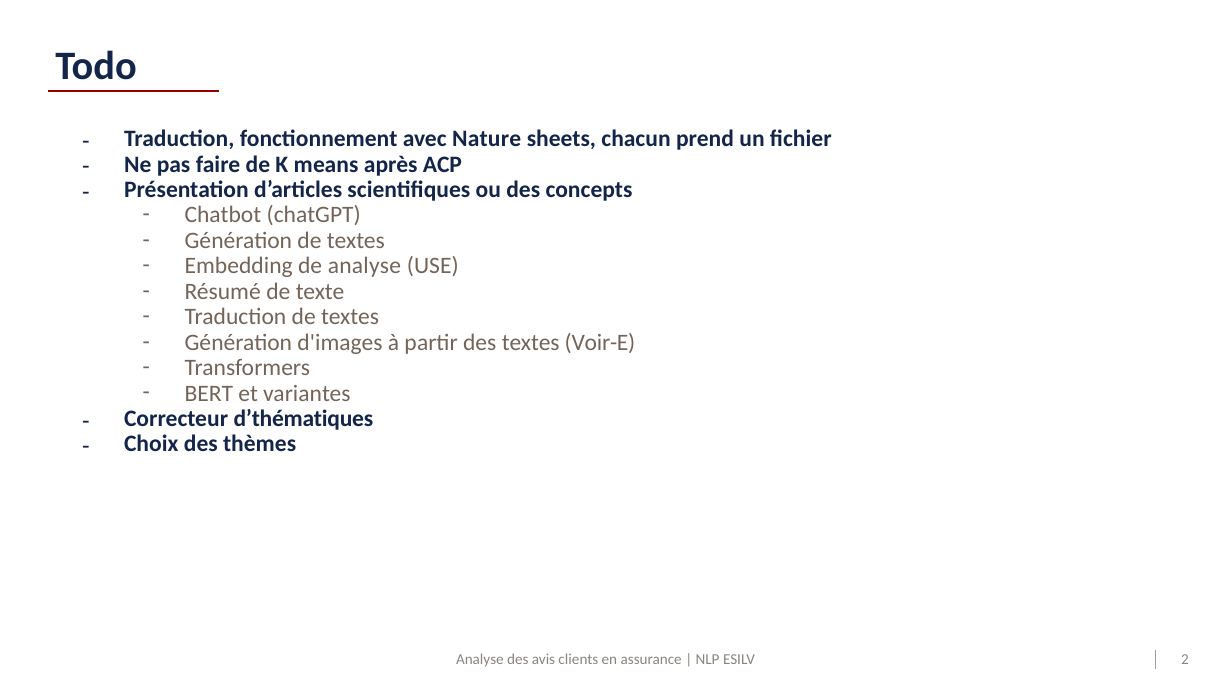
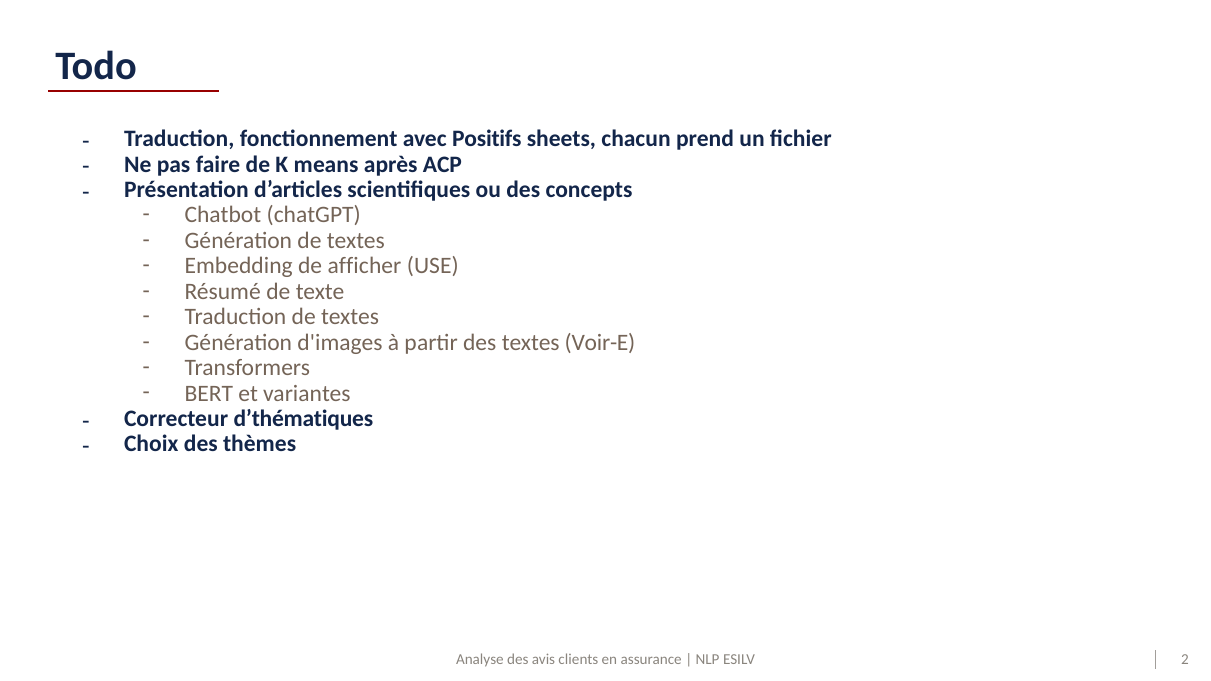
Nature: Nature -> Positifs
de analyse: analyse -> afficher
